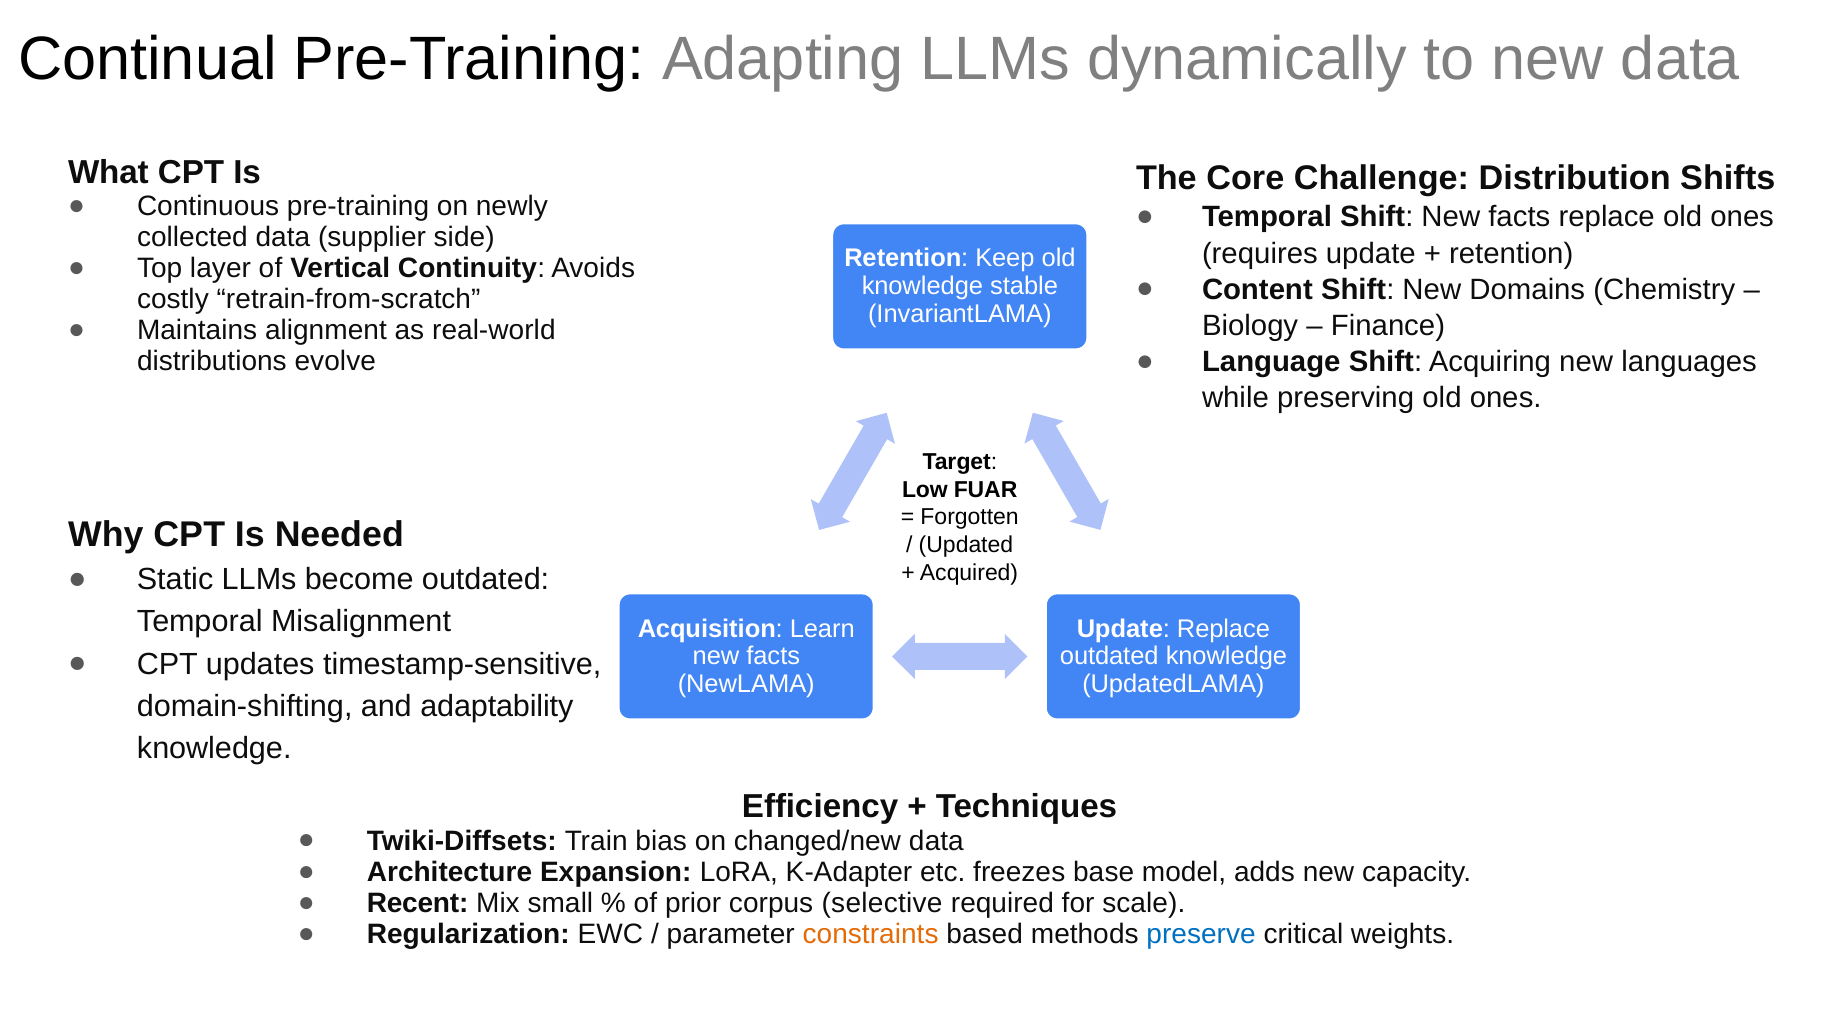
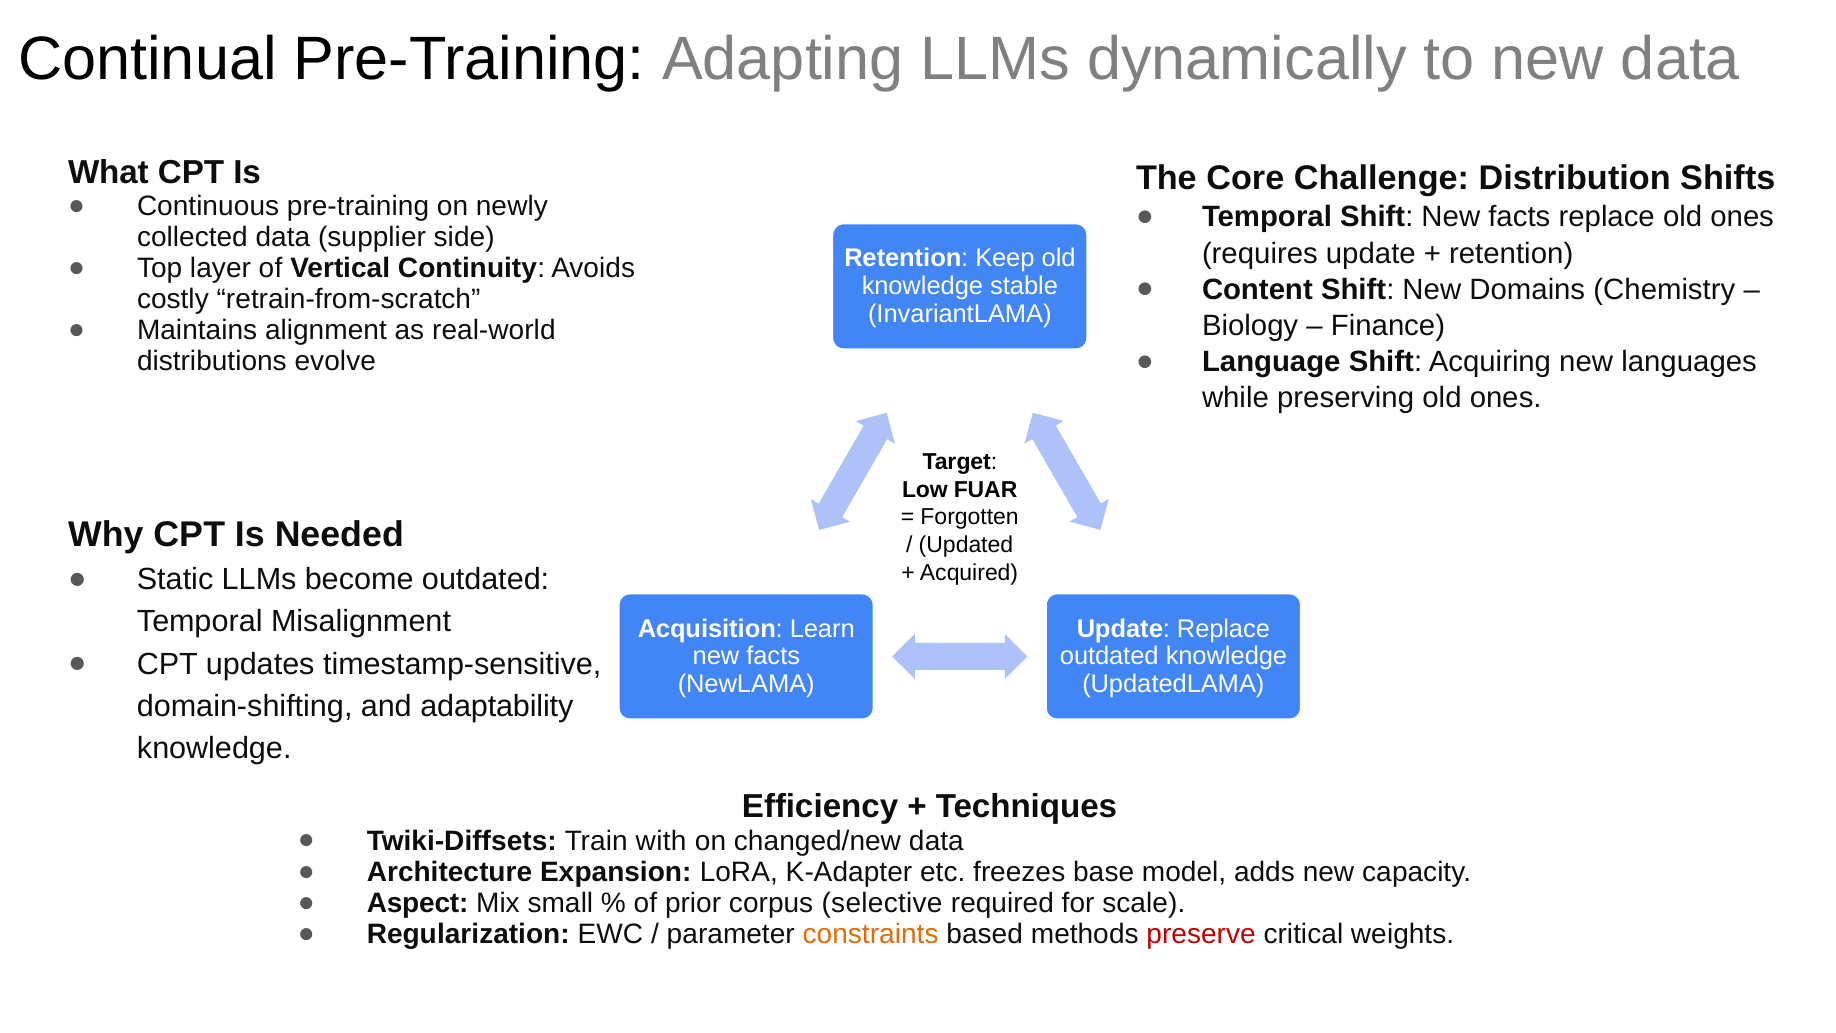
bias: bias -> with
Recent: Recent -> Aspect
preserve colour: blue -> red
